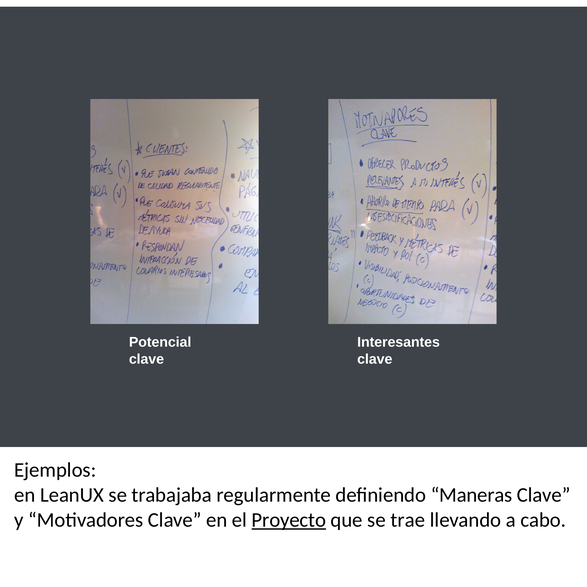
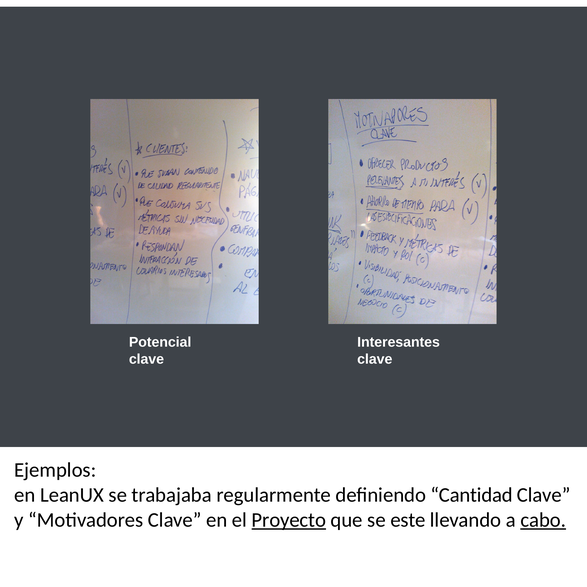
Maneras: Maneras -> Cantidad
trae: trae -> este
cabo underline: none -> present
